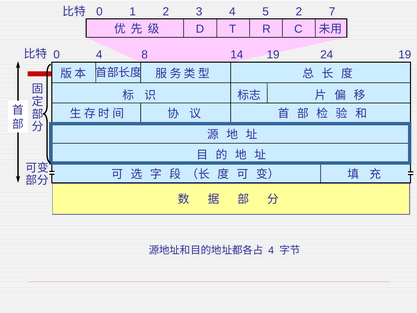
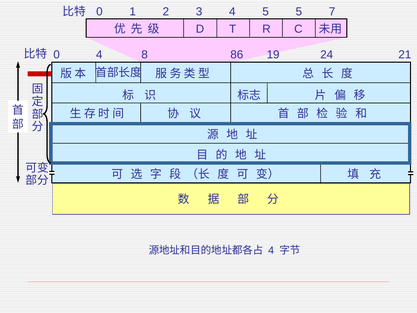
5 2: 2 -> 5
14: 14 -> 86
24 19: 19 -> 21
